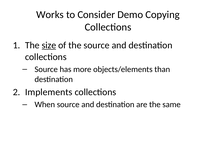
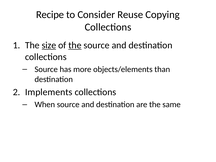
Works: Works -> Recipe
Demo: Demo -> Reuse
the at (75, 45) underline: none -> present
